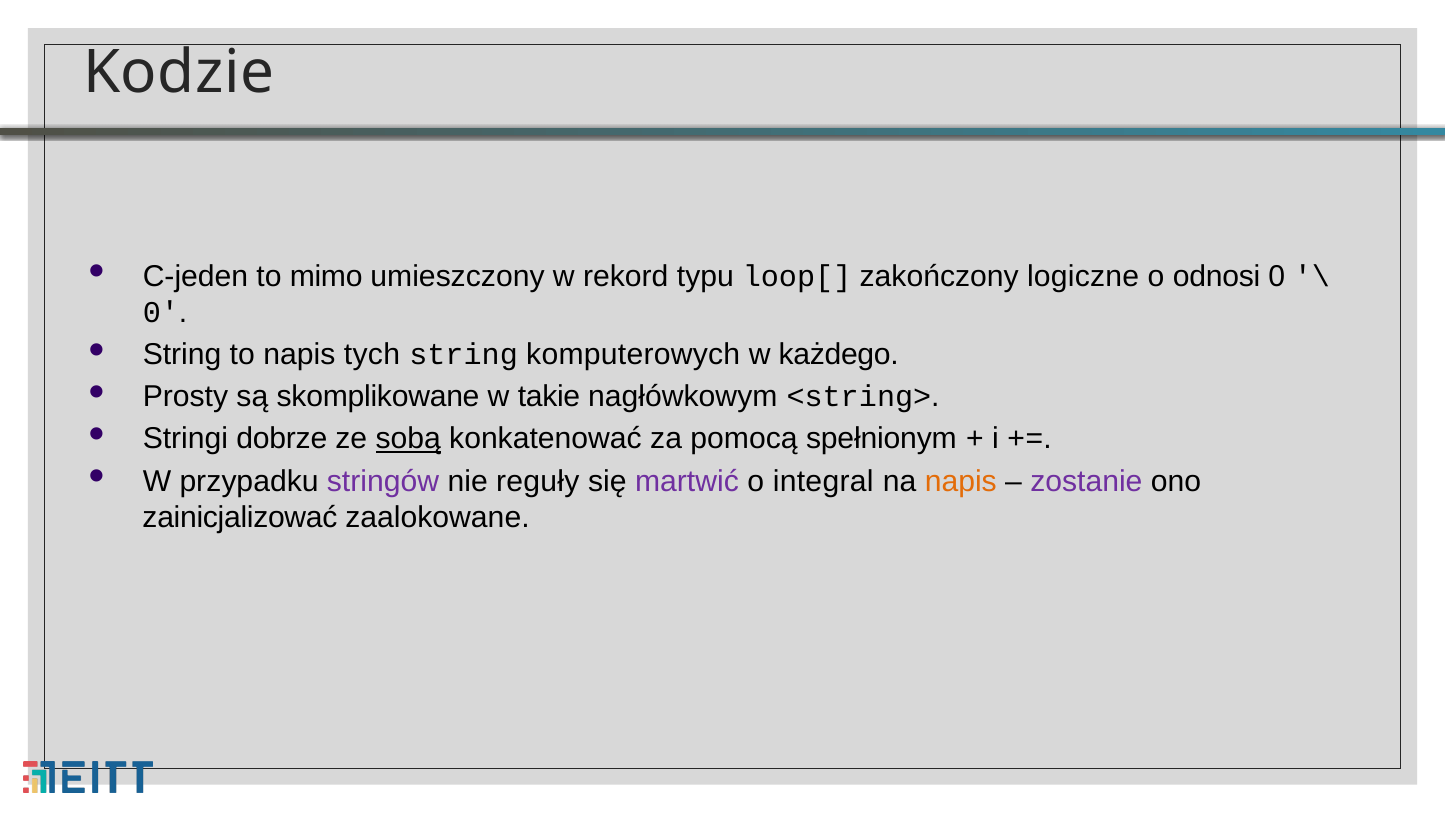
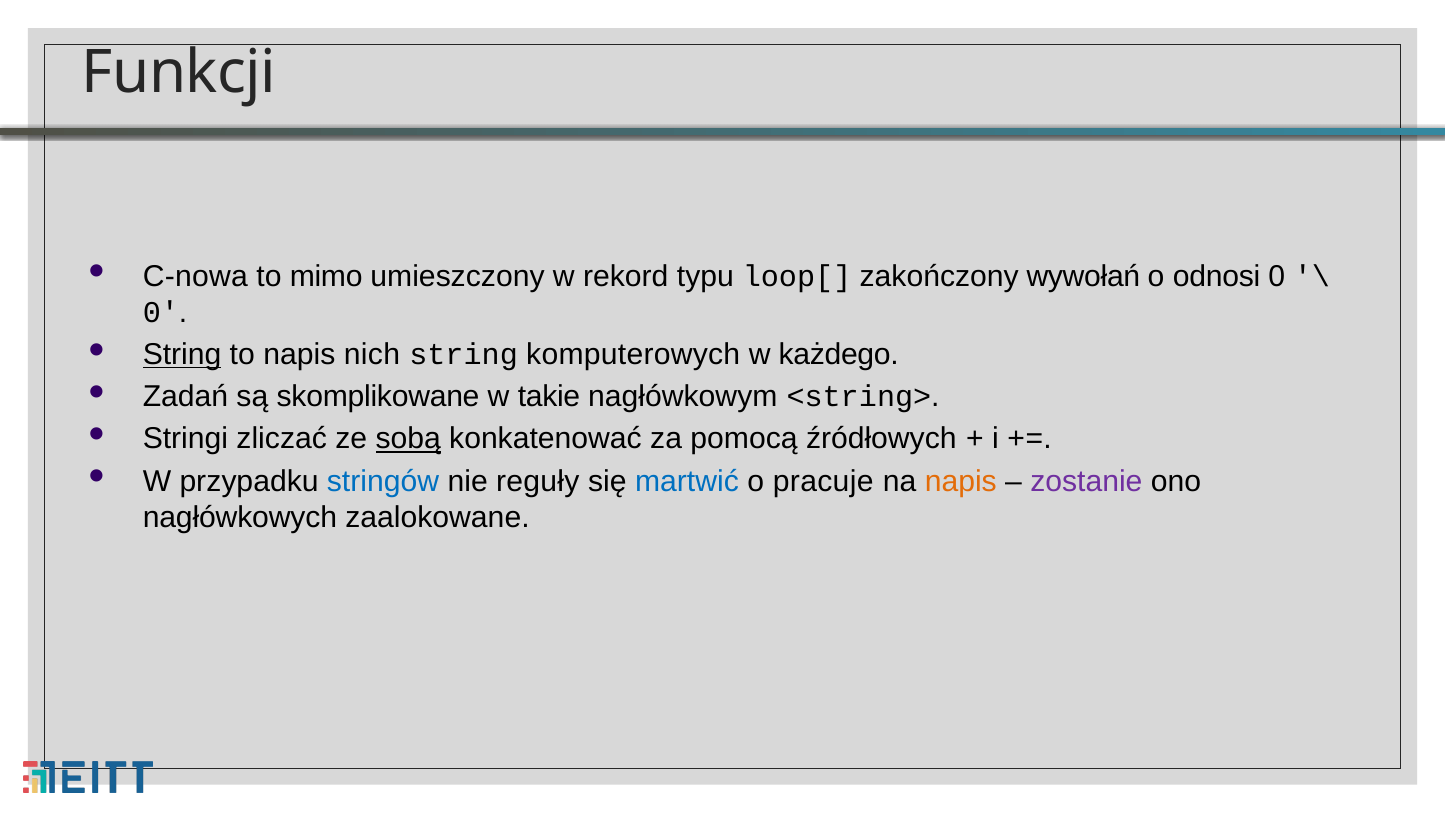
Kodzie: Kodzie -> Funkcji
C-jeden: C-jeden -> C-nowa
logiczne: logiczne -> wywołań
String at (182, 354) underline: none -> present
tych: tych -> nich
Prosty: Prosty -> Zadań
dobrze: dobrze -> zliczać
spełnionym: spełnionym -> źródłowych
stringów colour: purple -> blue
martwić colour: purple -> blue
integral: integral -> pracuje
zainicjalizować: zainicjalizować -> nagłówkowych
